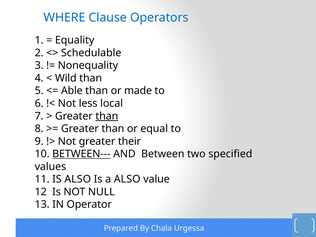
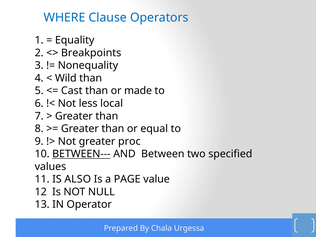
Schedulable: Schedulable -> Breakpoints
Able: Able -> Cast
than at (107, 116) underline: present -> none
their: their -> proc
a ALSO: ALSO -> PAGE
